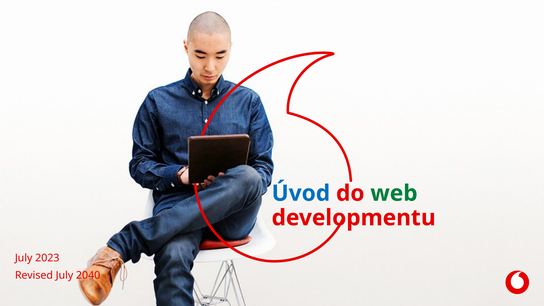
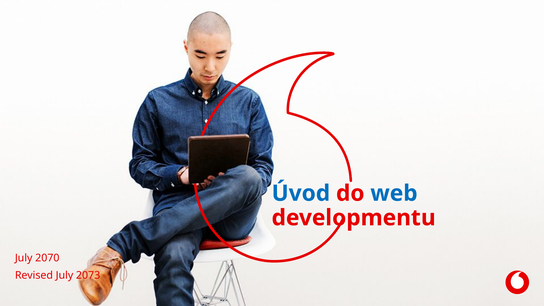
web colour: green -> blue
2023: 2023 -> 2070
2040: 2040 -> 2073
